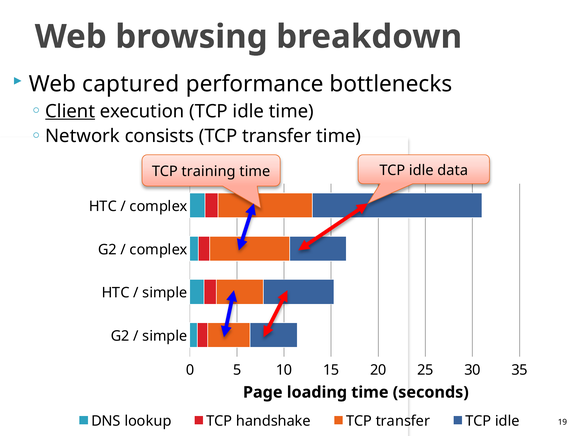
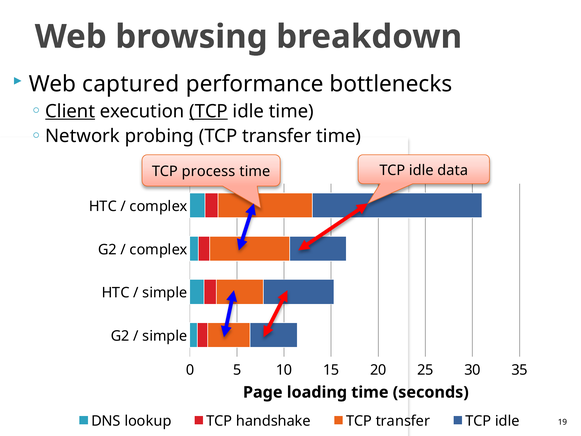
TCP at (209, 111) underline: none -> present
consists: consists -> probing
training: training -> process
